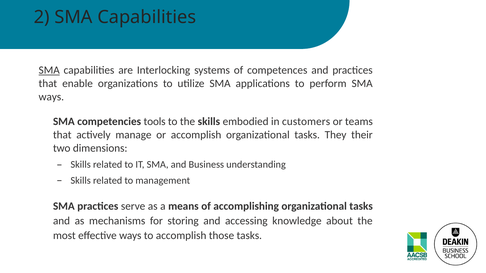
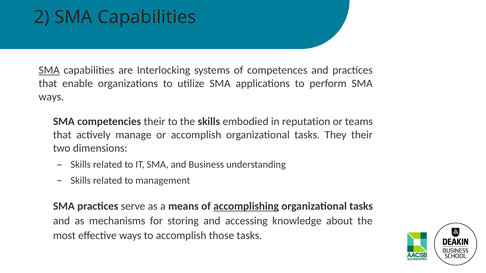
competencies tools: tools -> their
customers: customers -> reputation
accomplishing underline: none -> present
